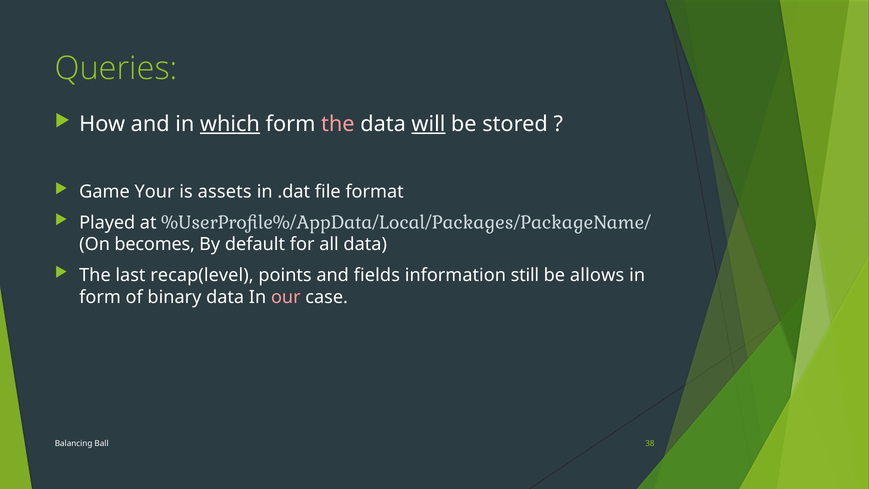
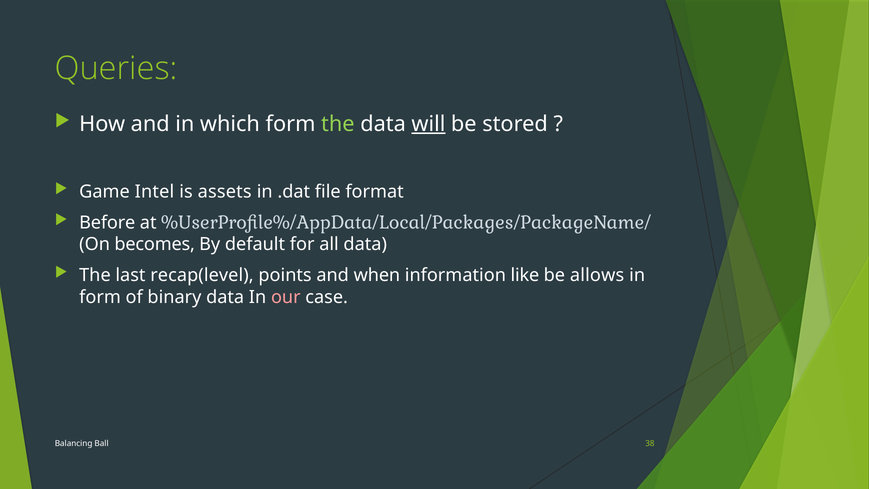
which underline: present -> none
the at (338, 124) colour: pink -> light green
Your: Your -> Intel
Played: Played -> Before
fields: fields -> when
still: still -> like
